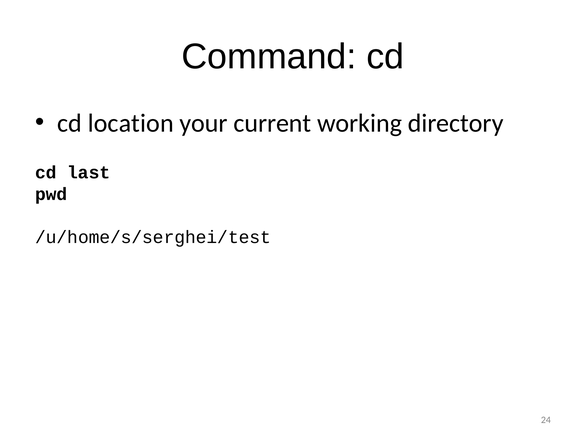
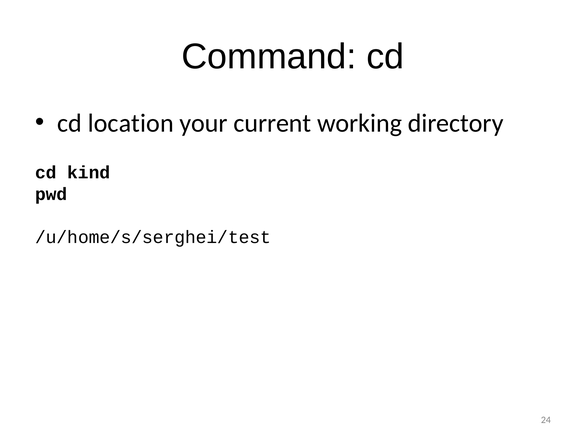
last: last -> kind
